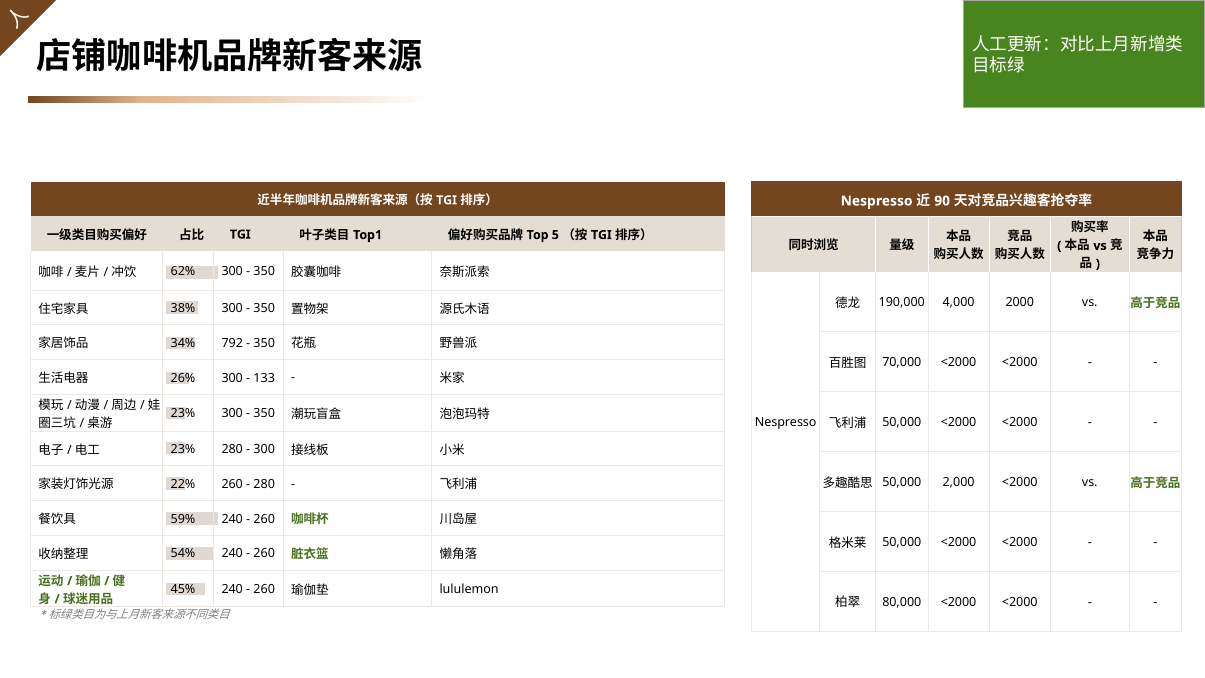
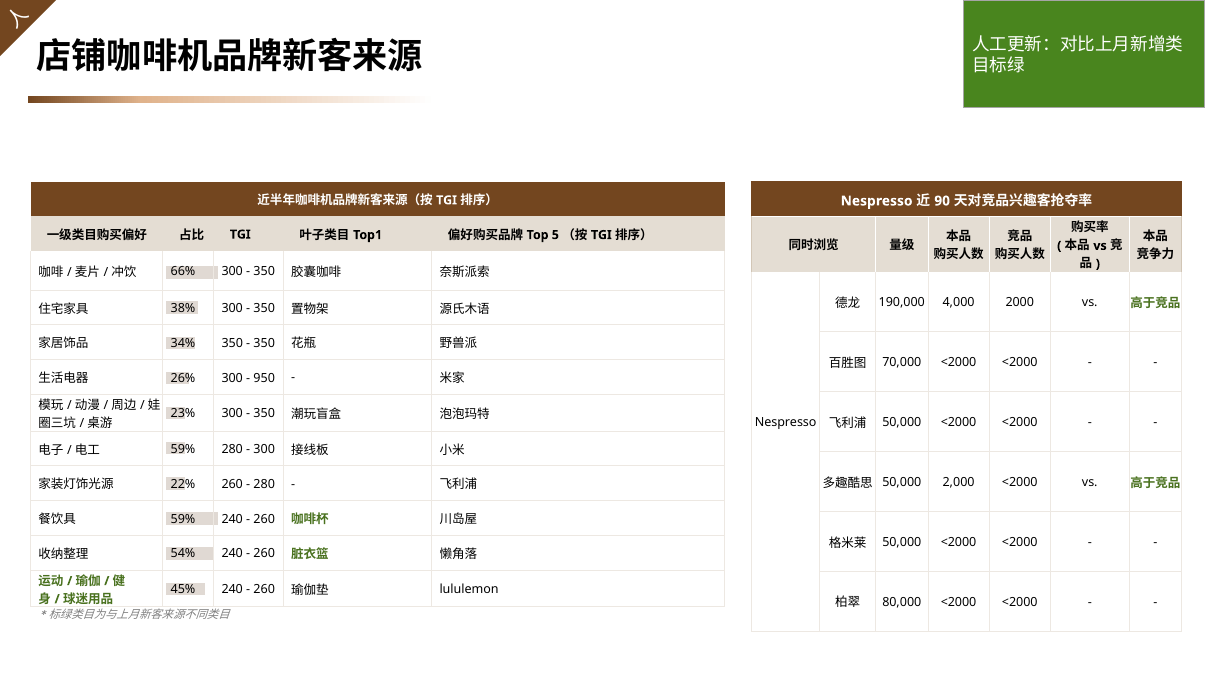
62%: 62% -> 66%
34% 792: 792 -> 350
133: 133 -> 950
23% at (183, 449): 23% -> 59%
